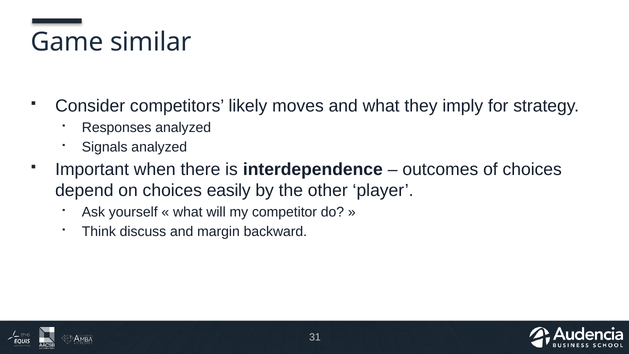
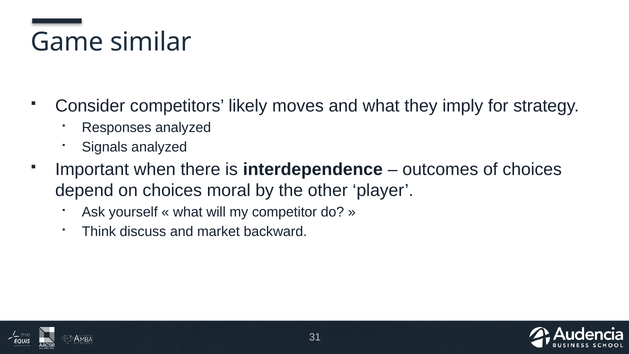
easily: easily -> moral
margin: margin -> market
